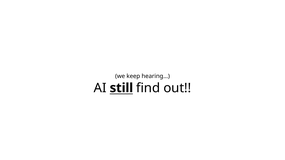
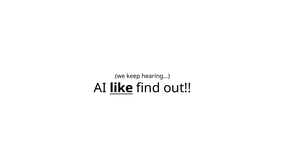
still: still -> like
